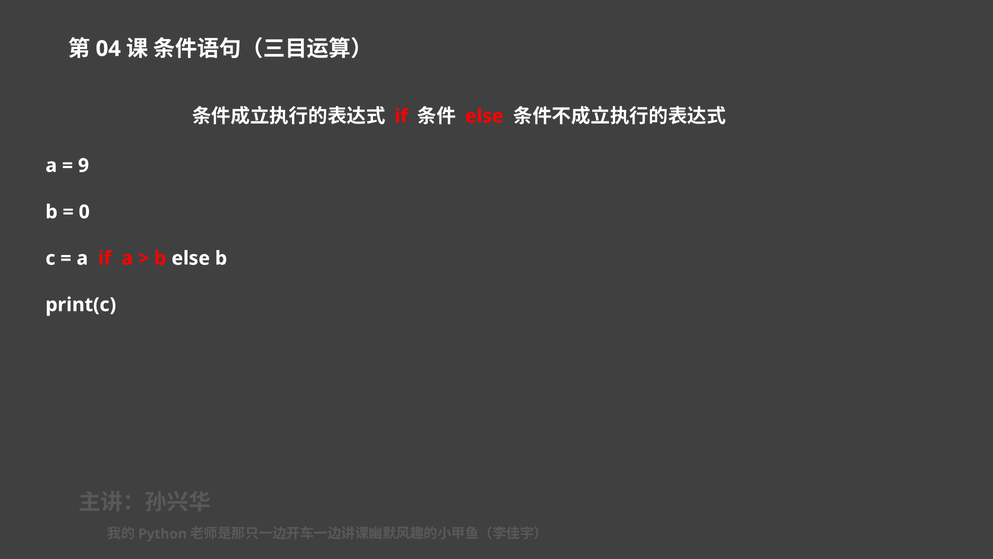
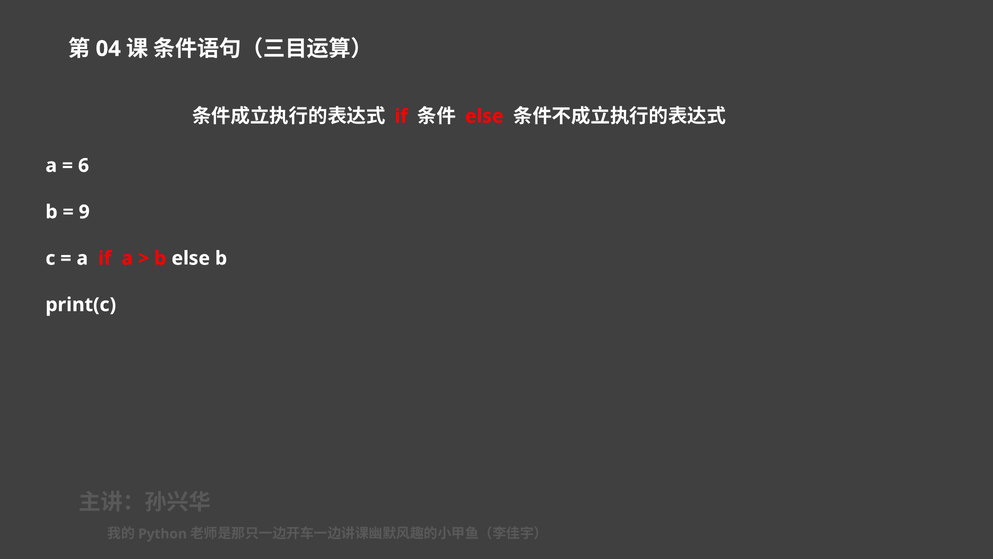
9: 9 -> 6
0: 0 -> 9
